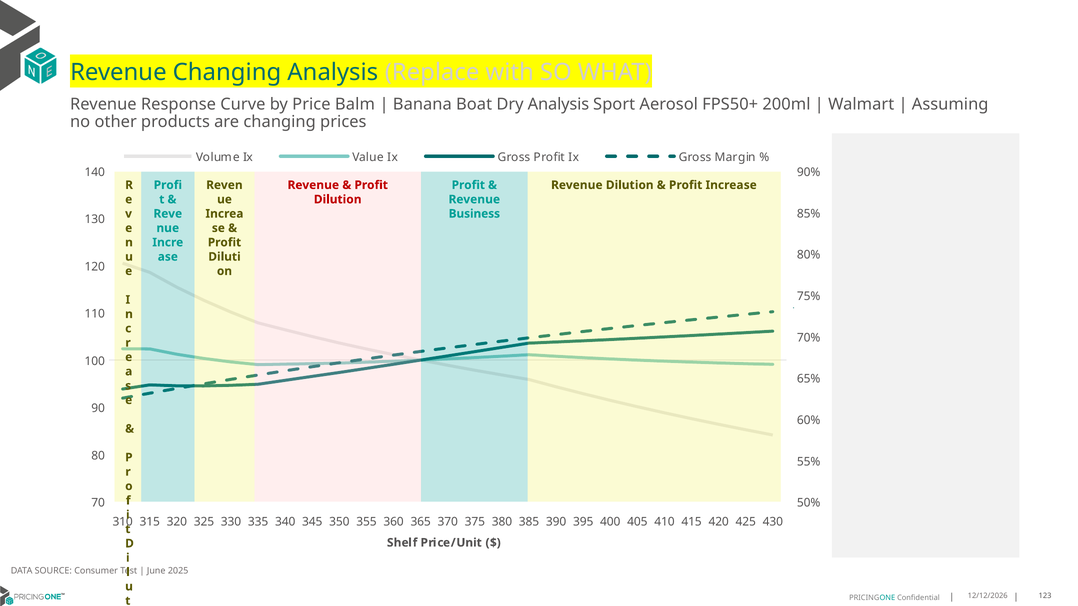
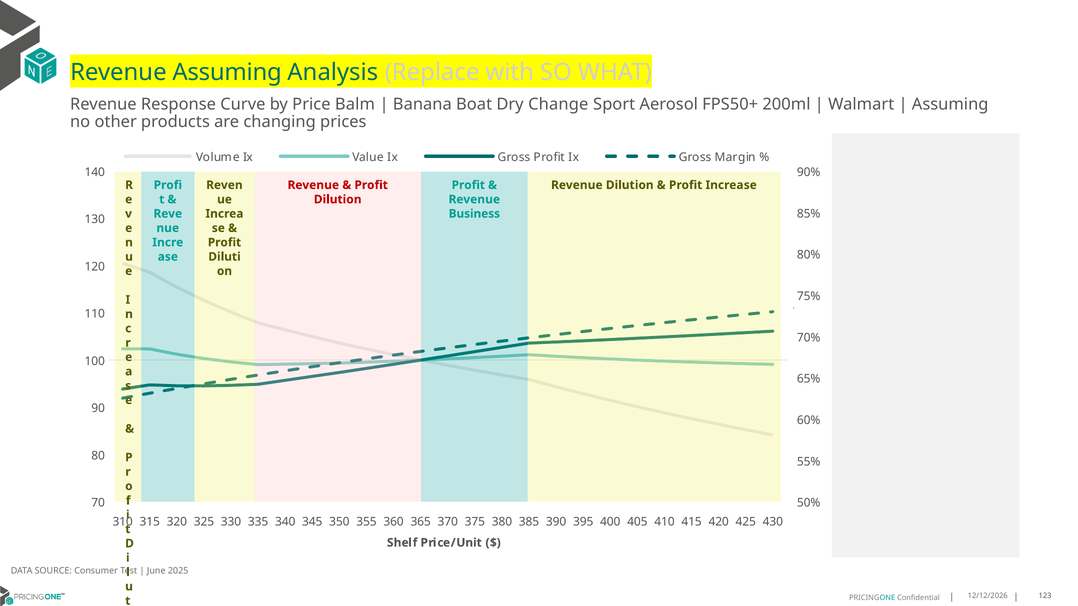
Revenue Changing: Changing -> Assuming
Dry Analysis: Analysis -> Change
